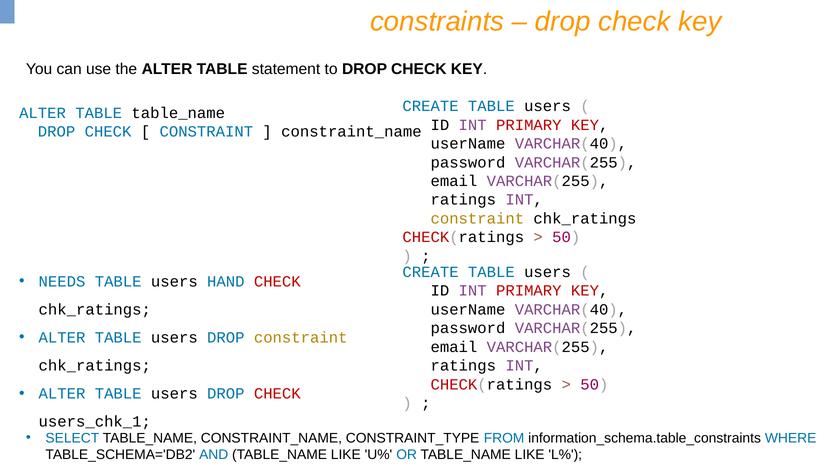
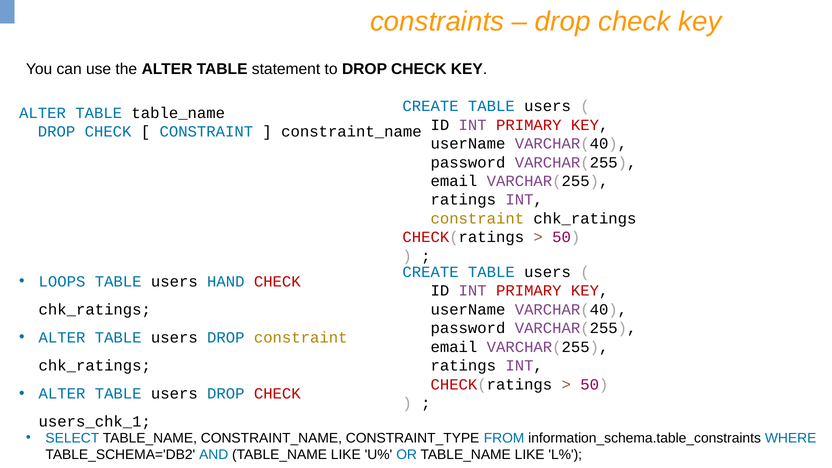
NEEDS: NEEDS -> LOOPS
